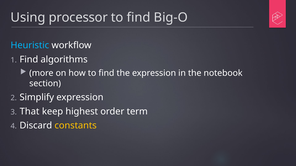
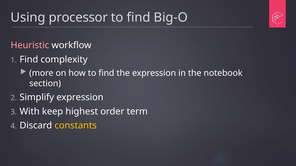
Heuristic colour: light blue -> pink
algorithms: algorithms -> complexity
That: That -> With
